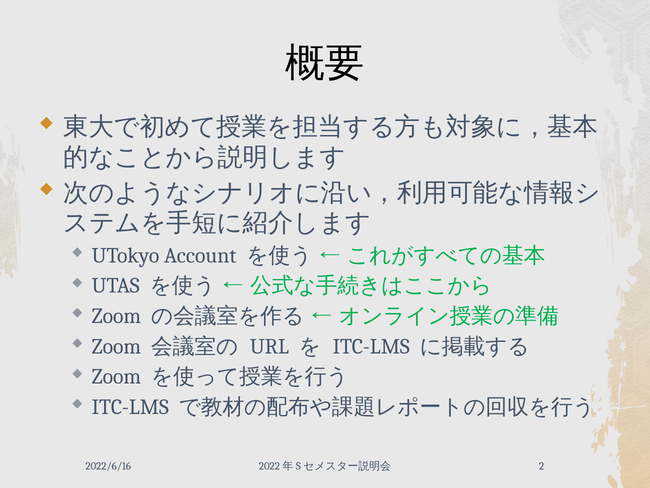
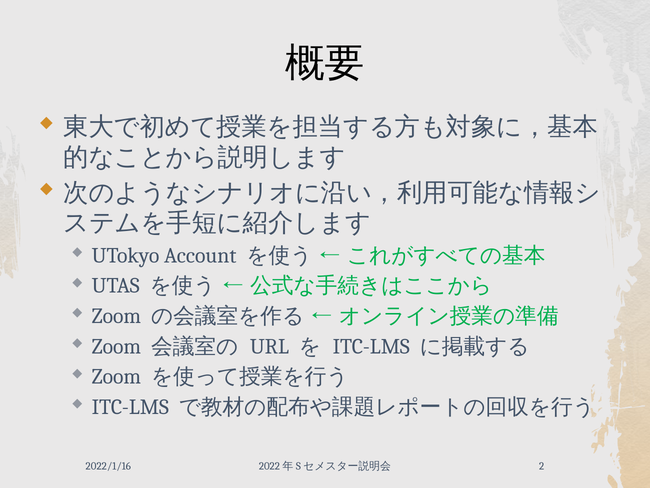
2022/6/16: 2022/6/16 -> 2022/1/16
